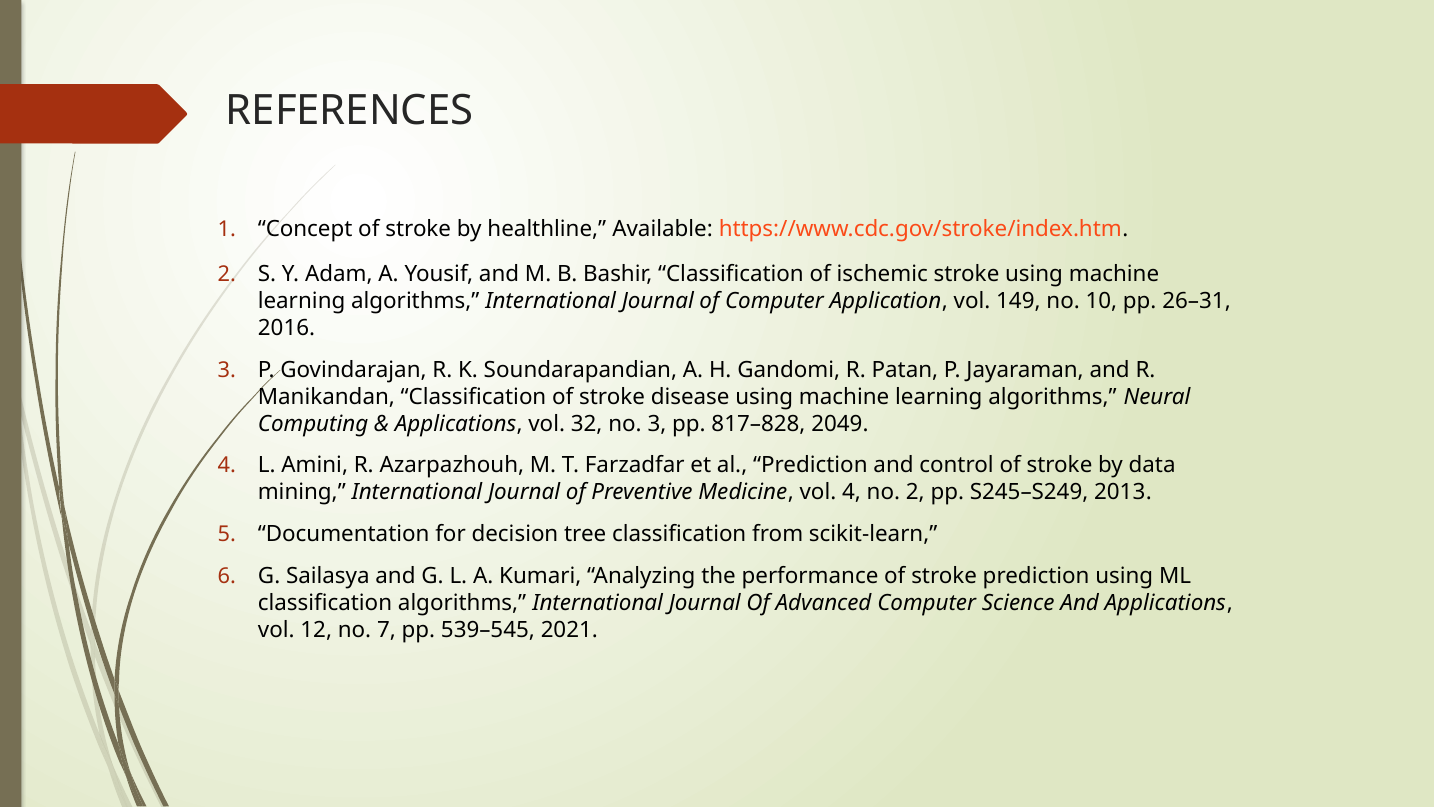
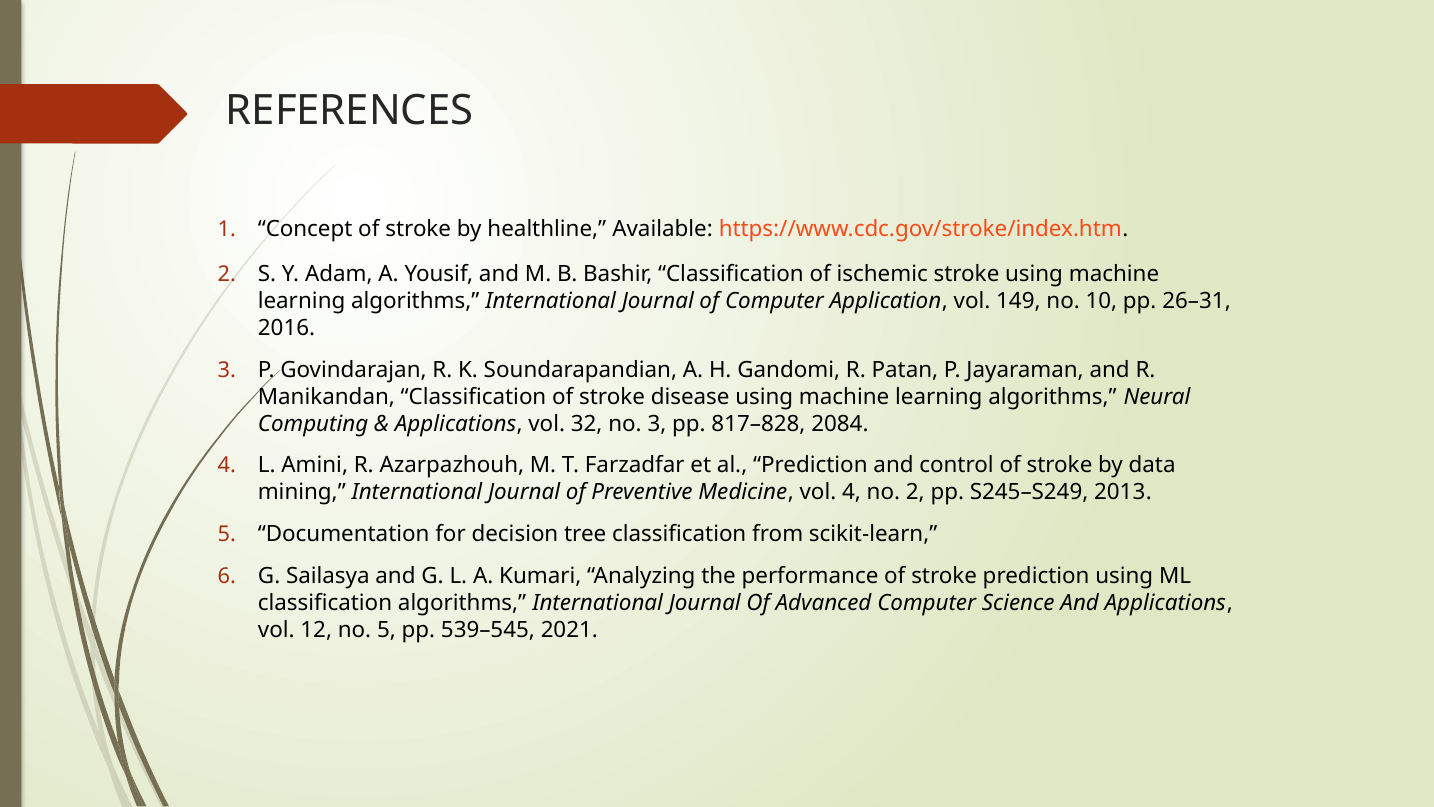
2049: 2049 -> 2084
no 7: 7 -> 5
